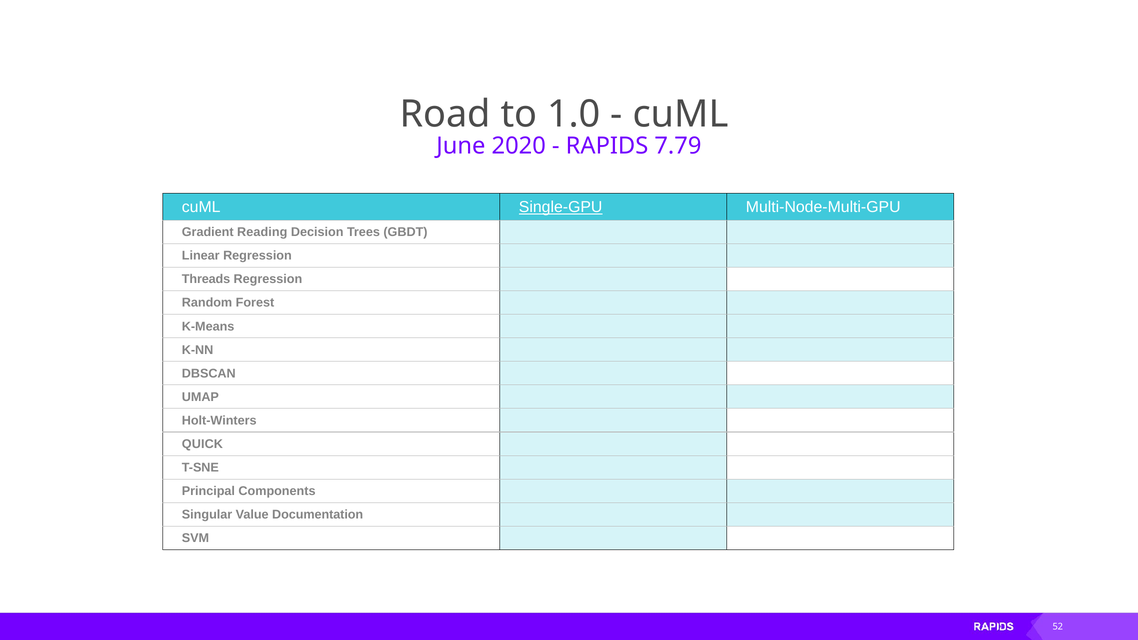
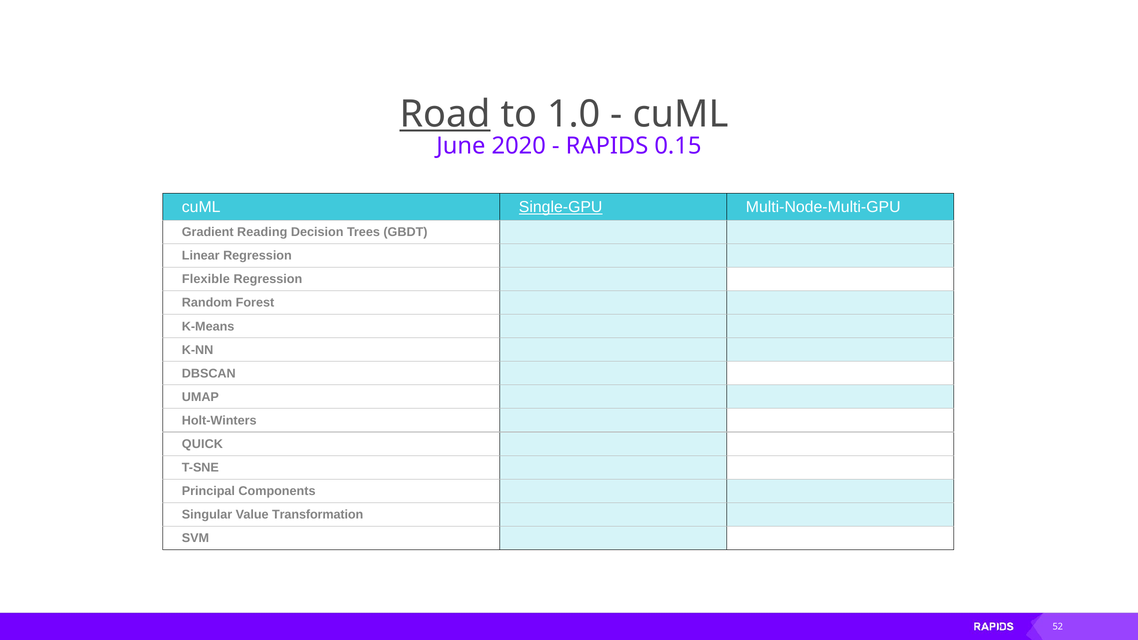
Road underline: none -> present
7.79: 7.79 -> 0.15
Threads: Threads -> Flexible
Documentation: Documentation -> Transformation
